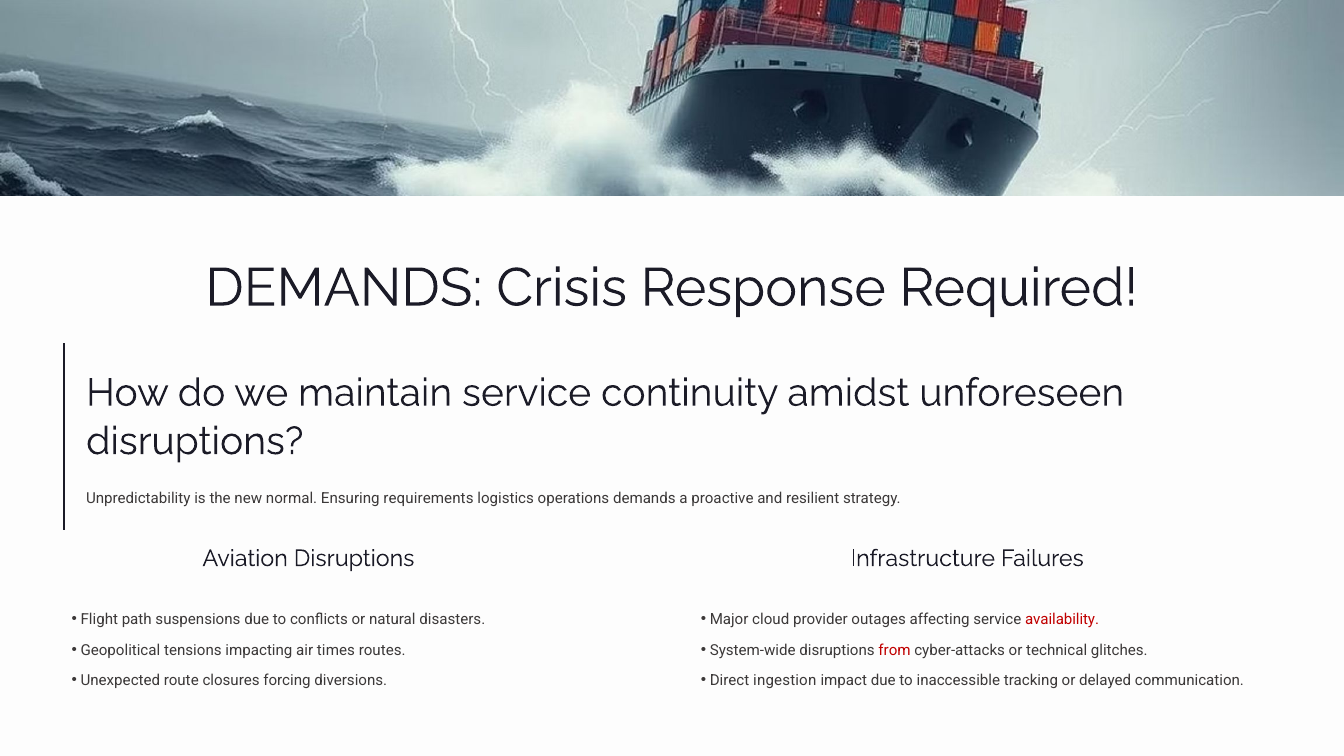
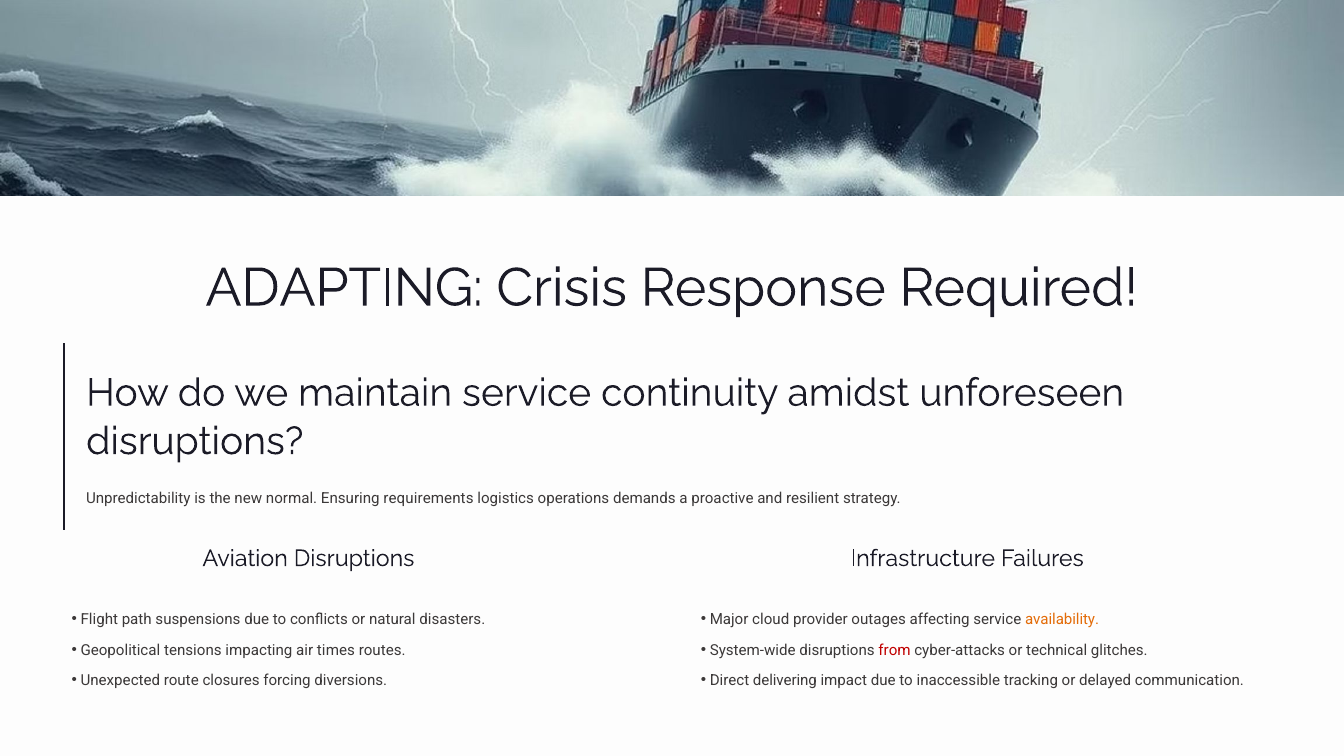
DEMANDS at (344, 288): DEMANDS -> ADAPTING
availability colour: red -> orange
ingestion: ingestion -> delivering
